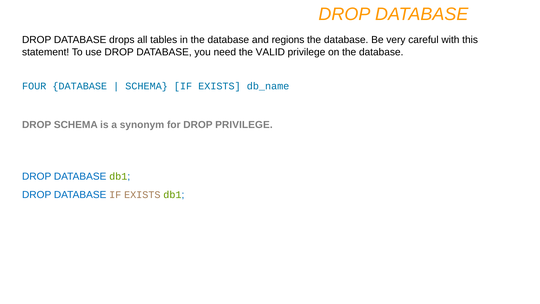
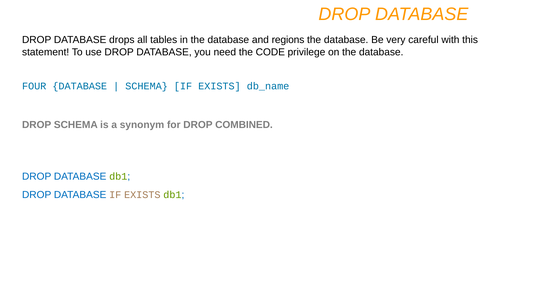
VALID: VALID -> CODE
DROP PRIVILEGE: PRIVILEGE -> COMBINED
